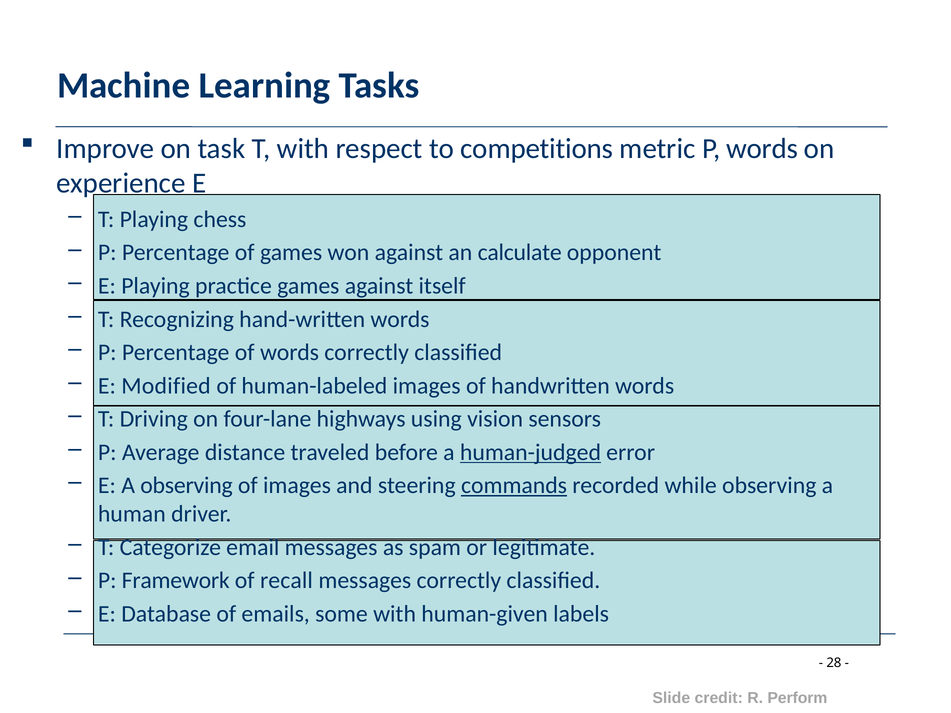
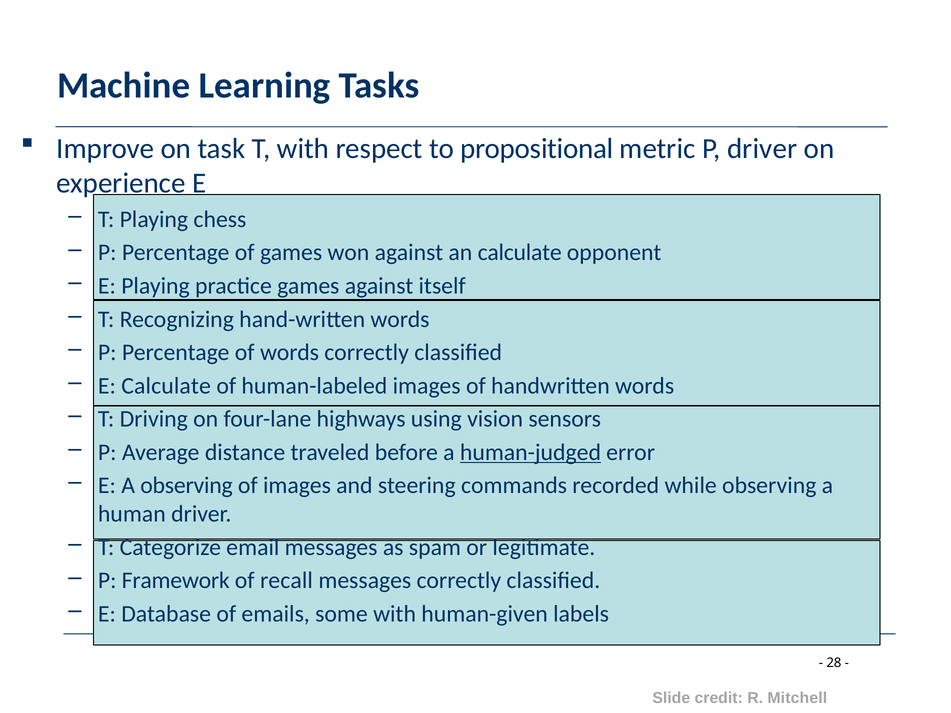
competitions: competitions -> propositional
P words: words -> driver
E Modified: Modified -> Calculate
commands underline: present -> none
Perform: Perform -> Mitchell
